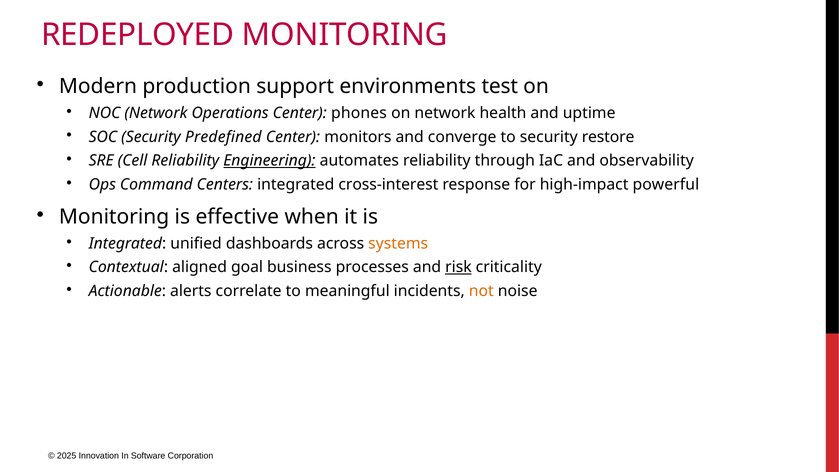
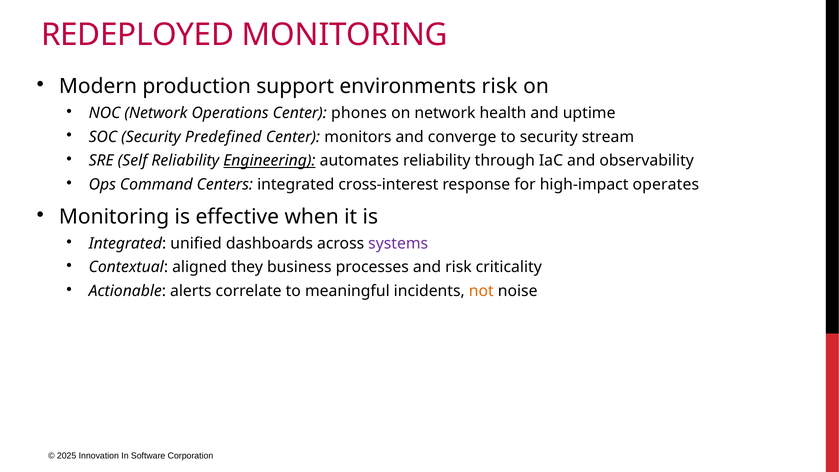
environments test: test -> risk
restore: restore -> stream
Cell: Cell -> Self
powerful: powerful -> operates
systems colour: orange -> purple
goal: goal -> they
risk at (458, 267) underline: present -> none
